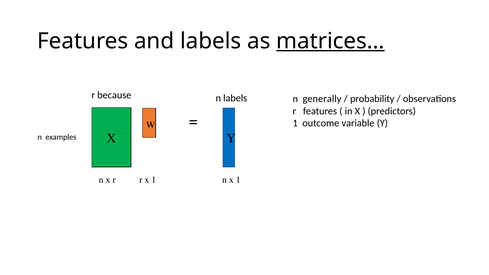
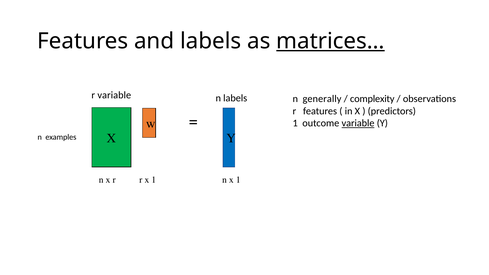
r because: because -> variable
probability: probability -> complexity
variable at (358, 123) underline: none -> present
